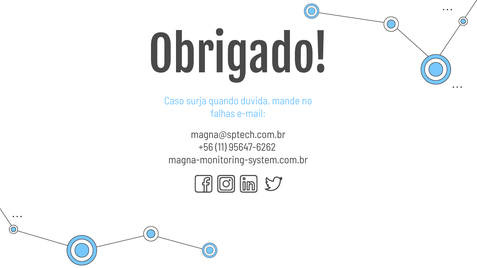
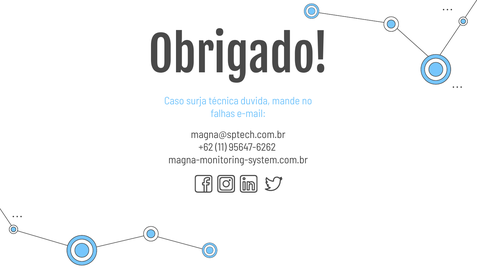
quando: quando -> técnica
+56: +56 -> +62
